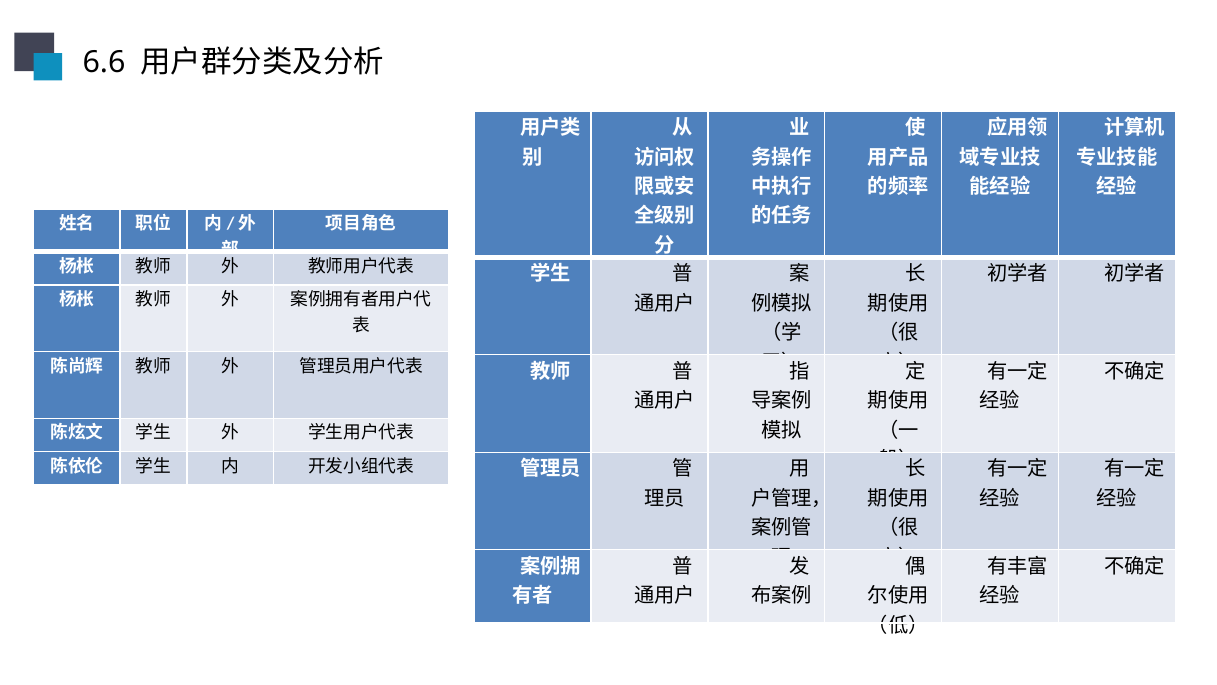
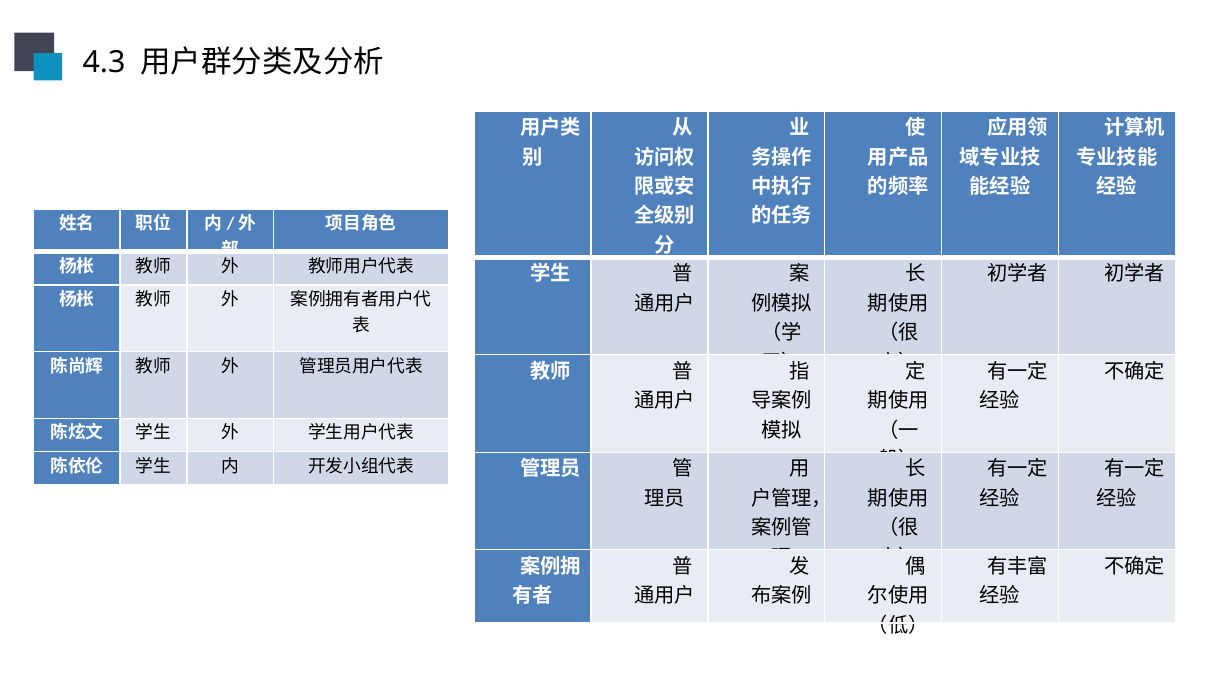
6.6: 6.6 -> 4.3
